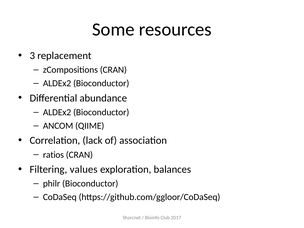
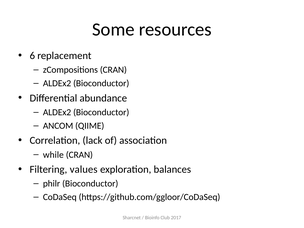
3: 3 -> 6
ratios: ratios -> while
